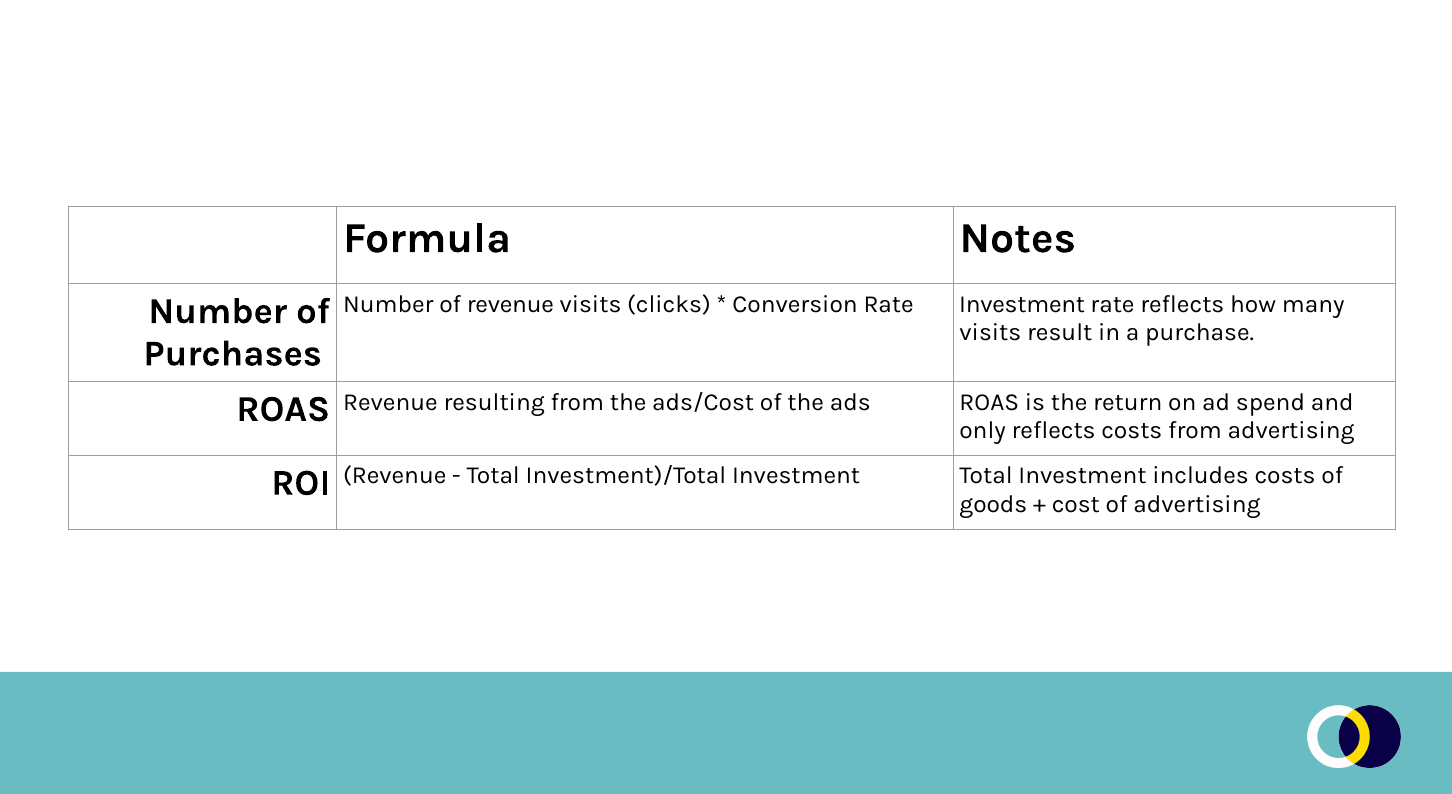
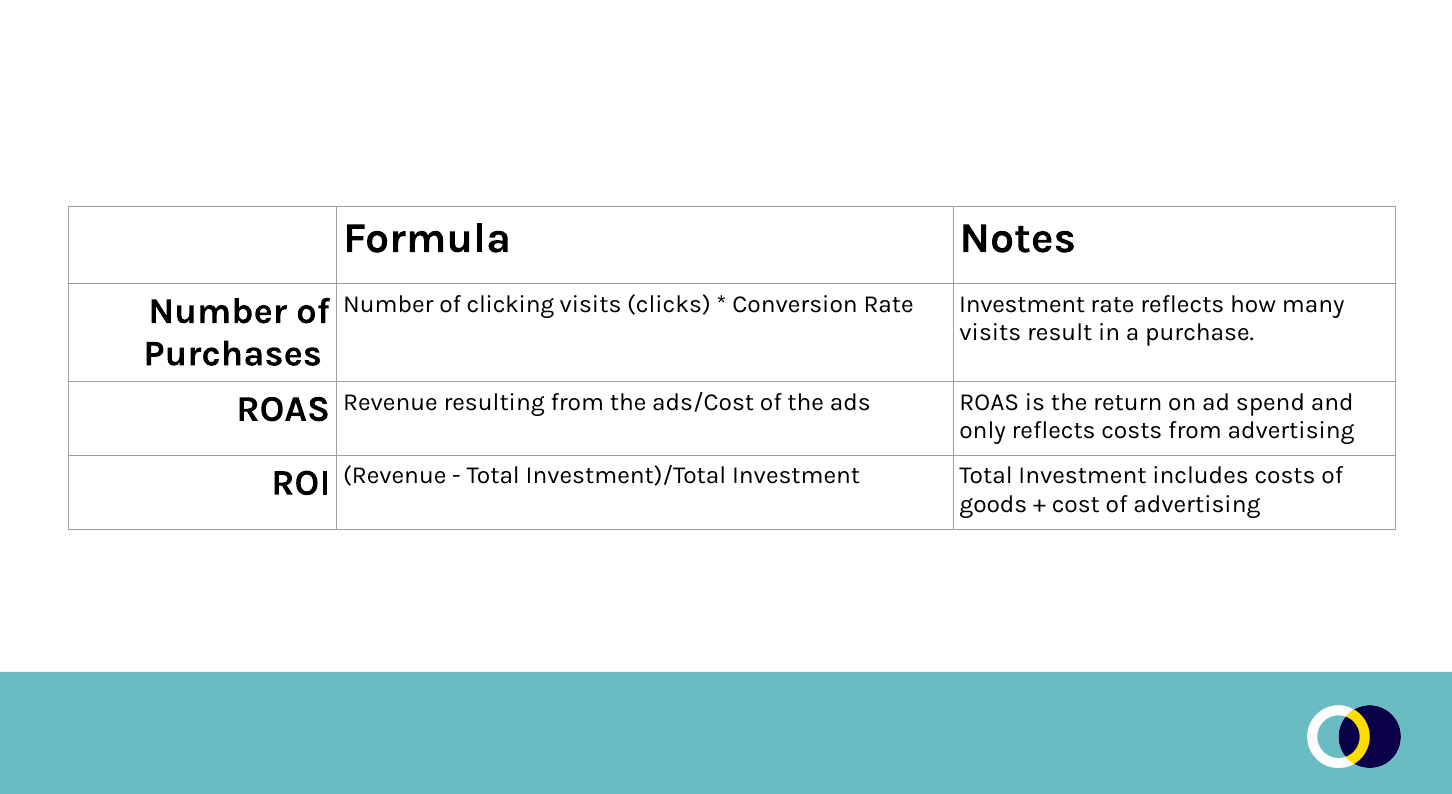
of revenue: revenue -> clicking
